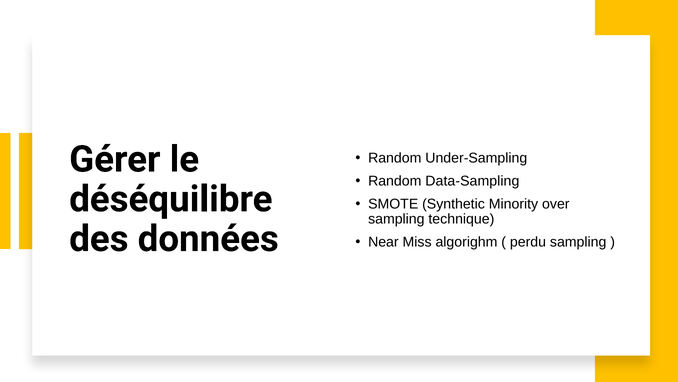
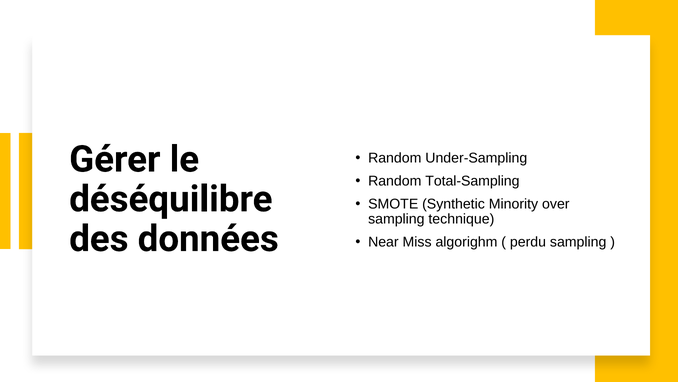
Data-Sampling: Data-Sampling -> Total-Sampling
